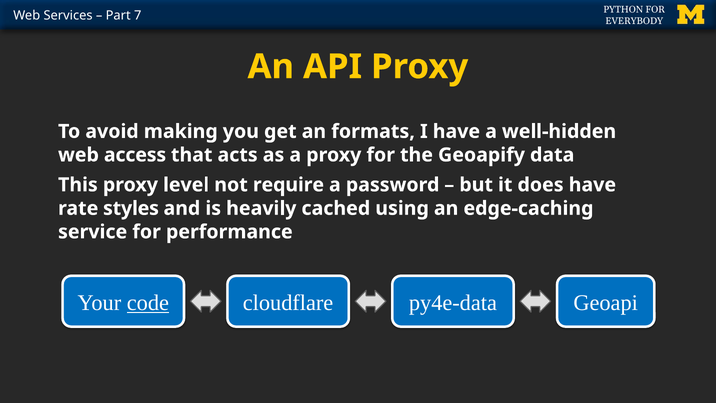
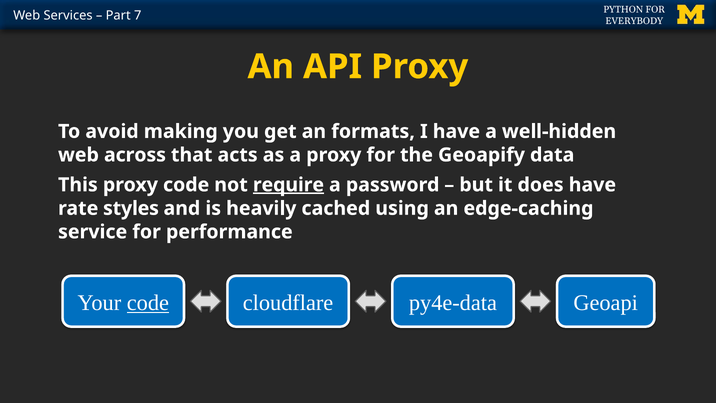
access: access -> across
proxy level: level -> code
require underline: none -> present
